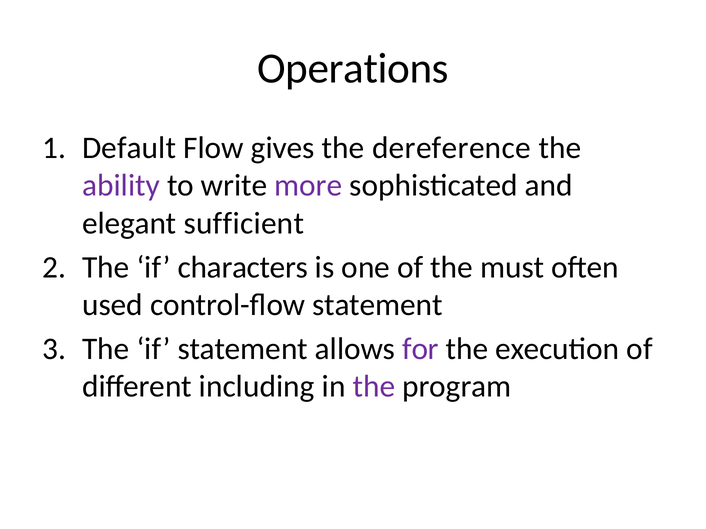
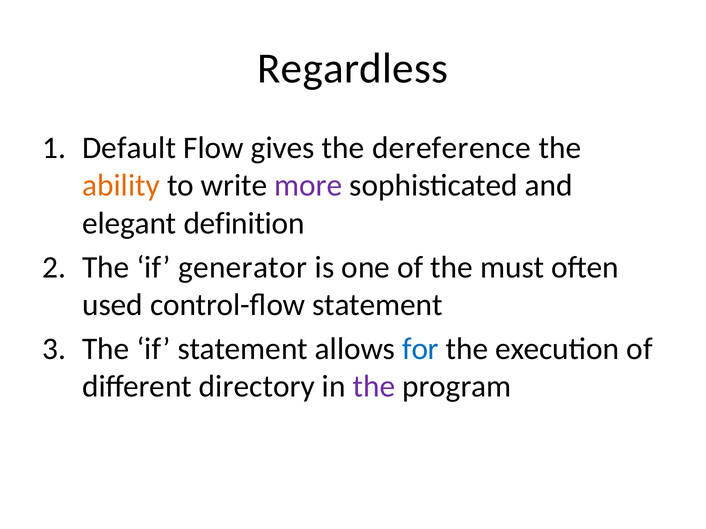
Operations: Operations -> Regardless
ability colour: purple -> orange
sufficient: sufficient -> definition
characters: characters -> generator
for colour: purple -> blue
including: including -> directory
